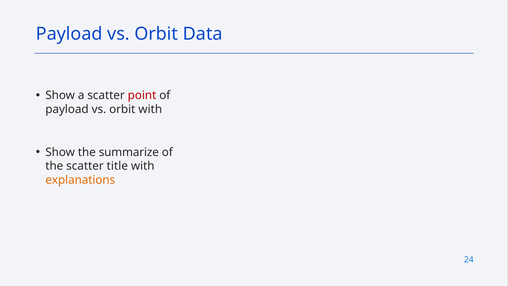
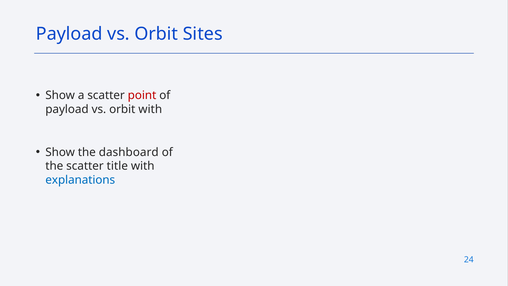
Data: Data -> Sites
summarize: summarize -> dashboard
explanations colour: orange -> blue
